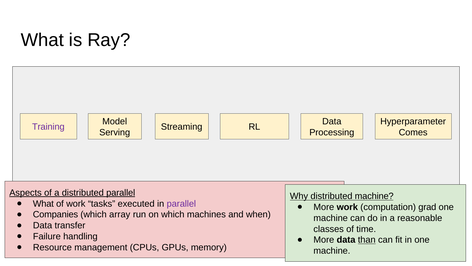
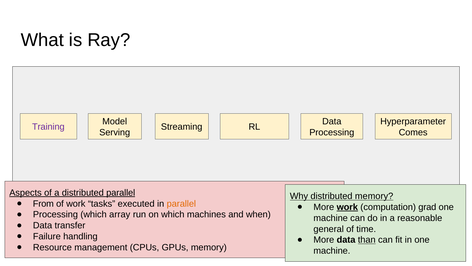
distributed machine: machine -> memory
What at (43, 203): What -> From
parallel at (181, 203) colour: purple -> orange
work at (347, 207) underline: none -> present
Companies at (55, 214): Companies -> Processing
classes: classes -> general
